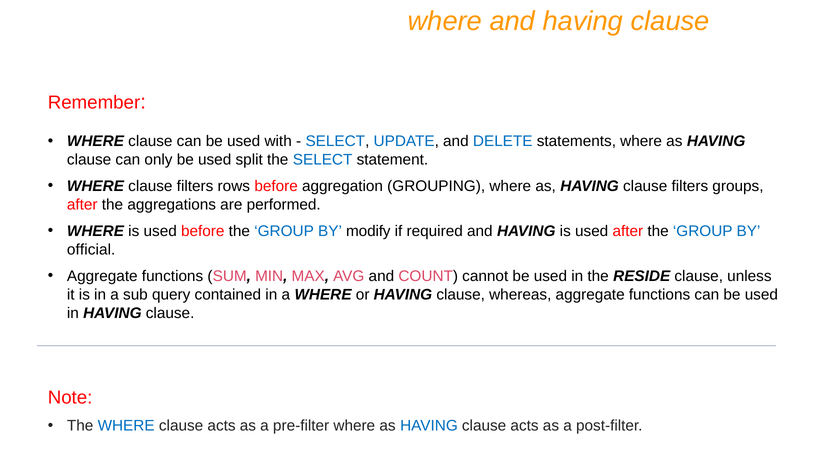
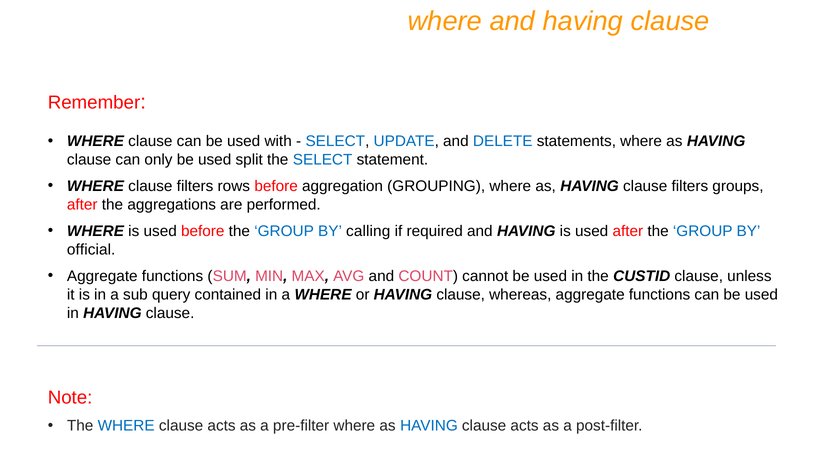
modify: modify -> calling
RESIDE: RESIDE -> CUSTID
